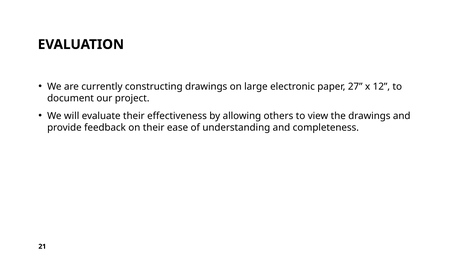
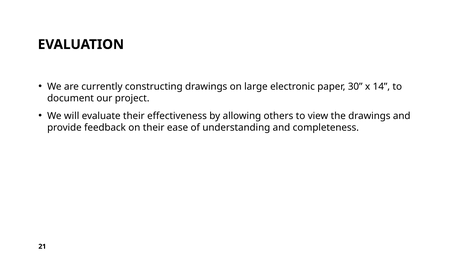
27: 27 -> 30
12: 12 -> 14
